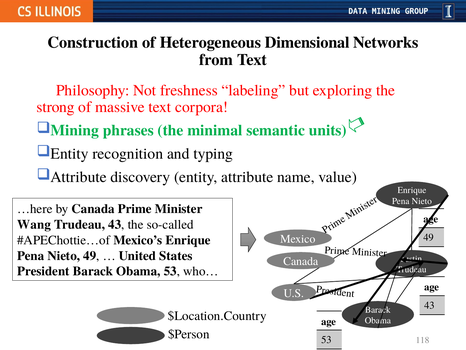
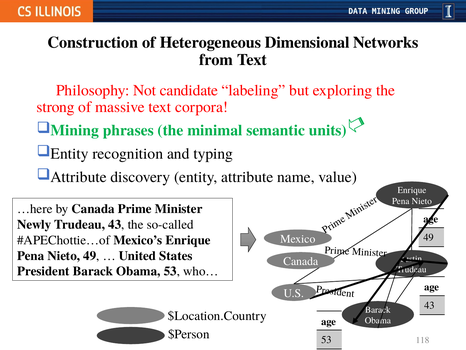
freshness: freshness -> candidate
Wang: Wang -> Newly
